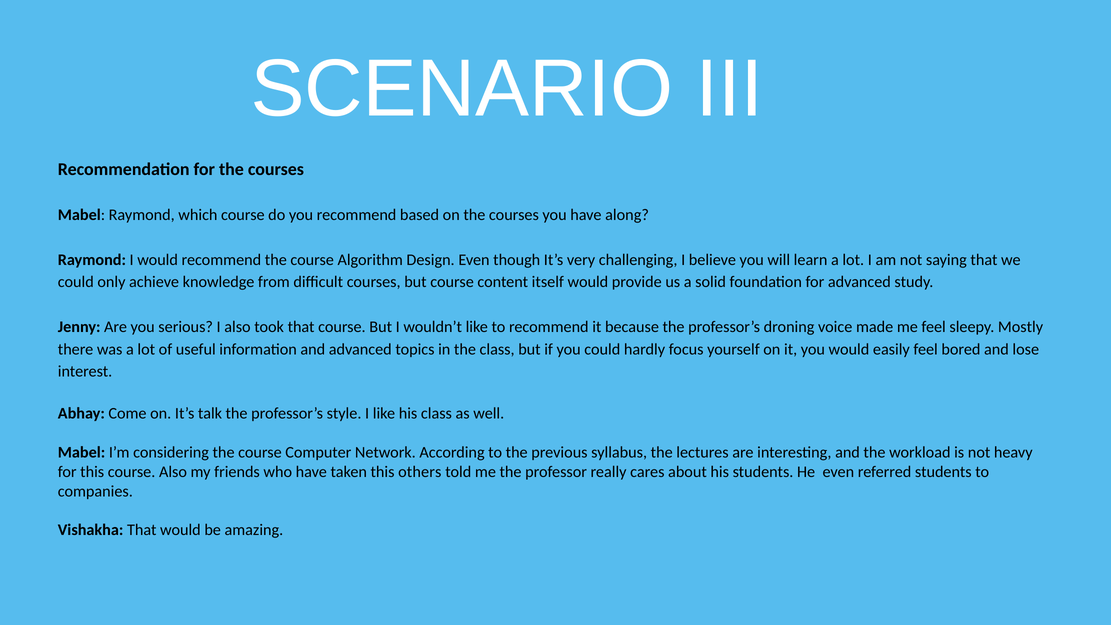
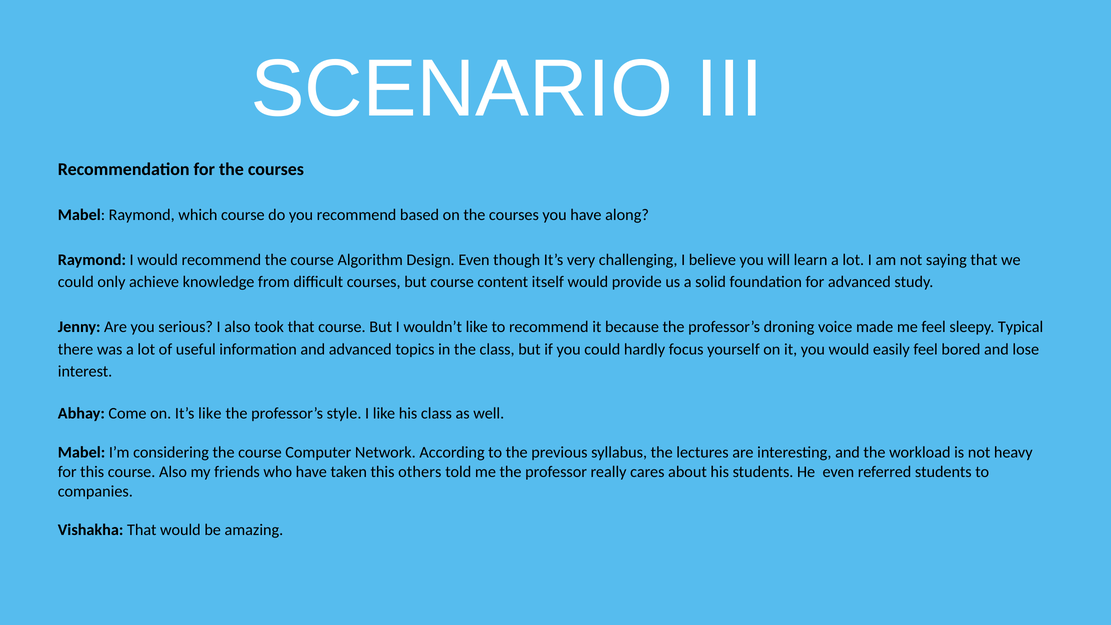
Mostly: Mostly -> Typical
It’s talk: talk -> like
